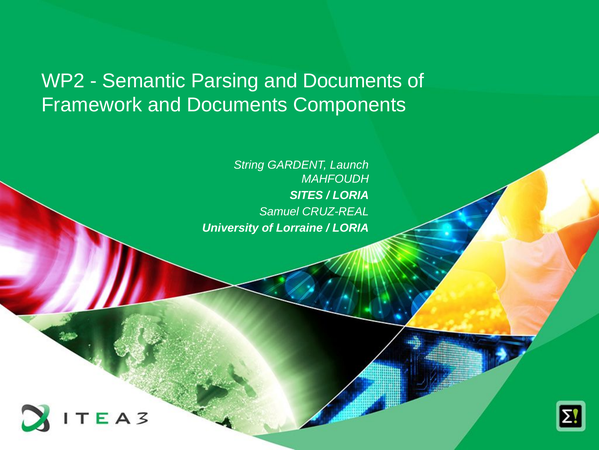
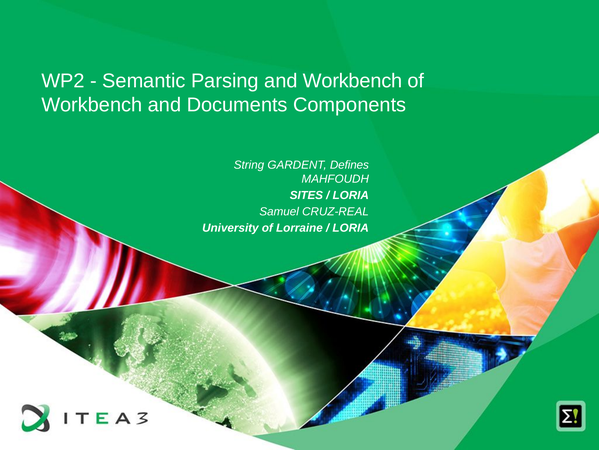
Parsing and Documents: Documents -> Workbench
Framework at (92, 105): Framework -> Workbench
Launch: Launch -> Defines
